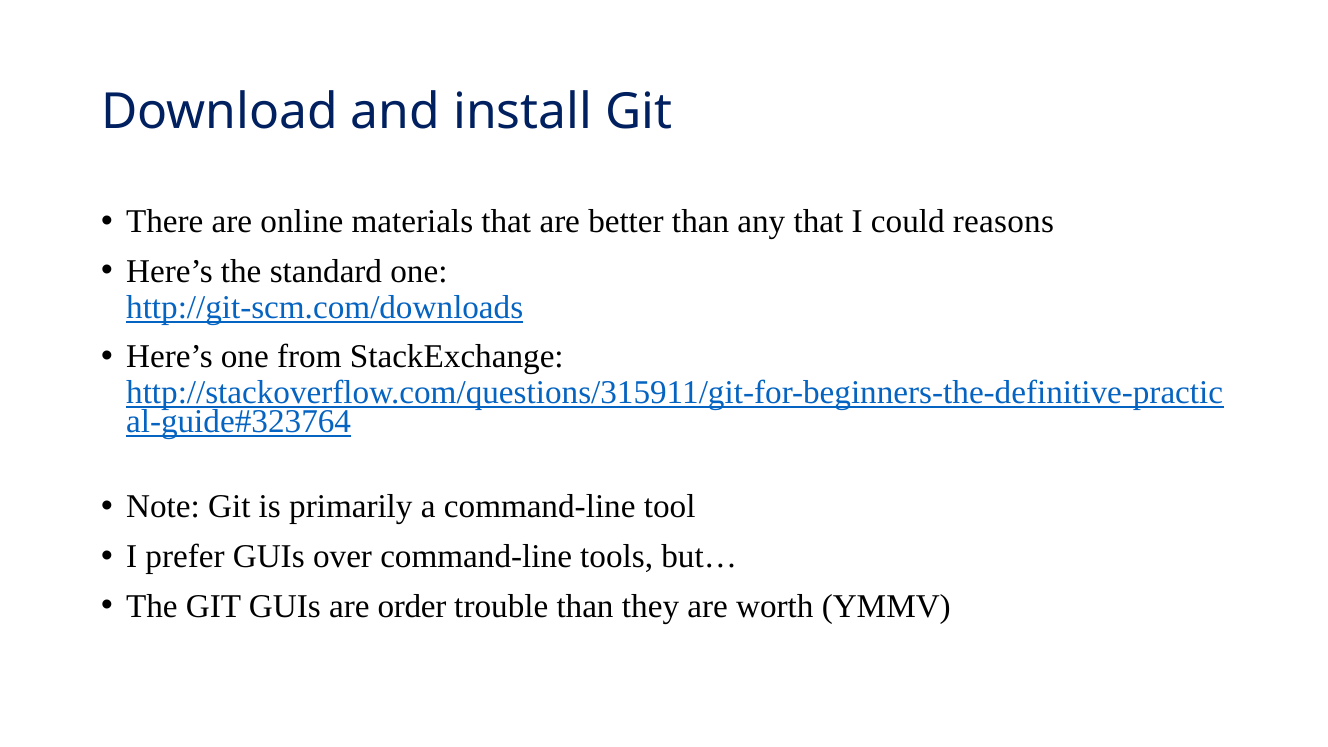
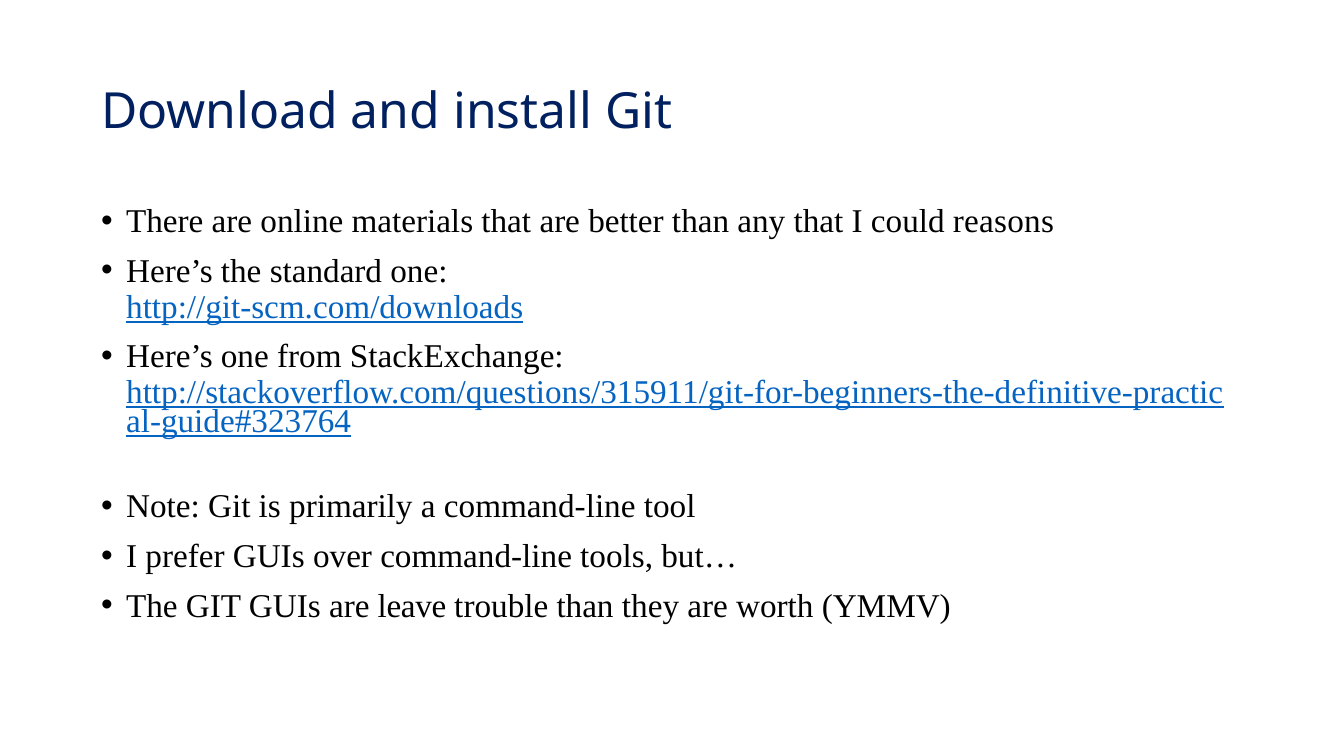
order: order -> leave
